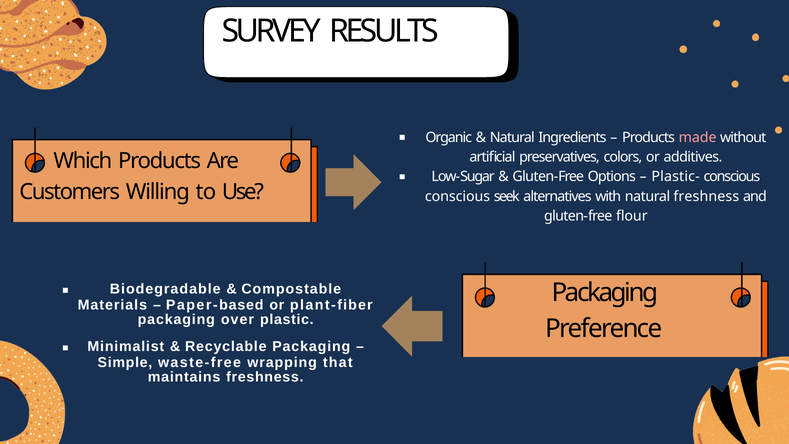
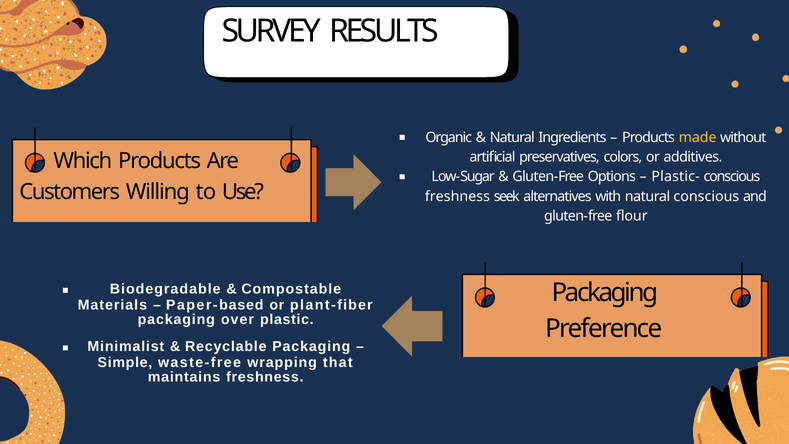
made colour: pink -> yellow
conscious at (458, 196): conscious -> freshness
natural freshness: freshness -> conscious
